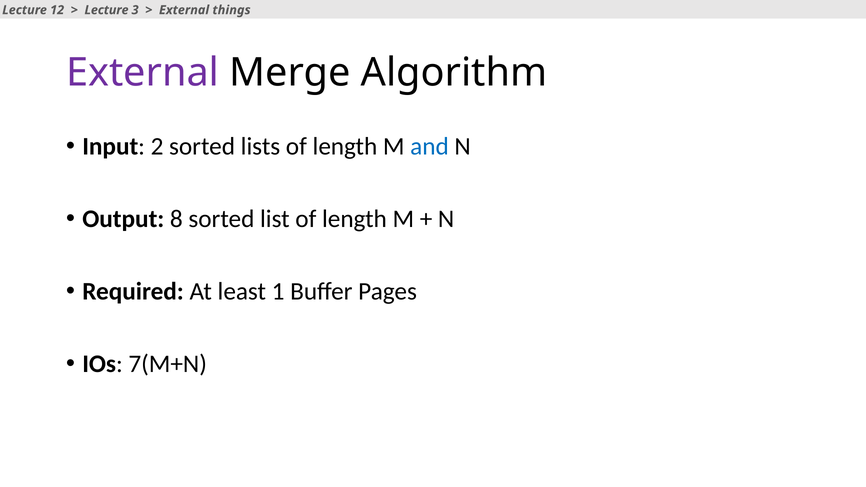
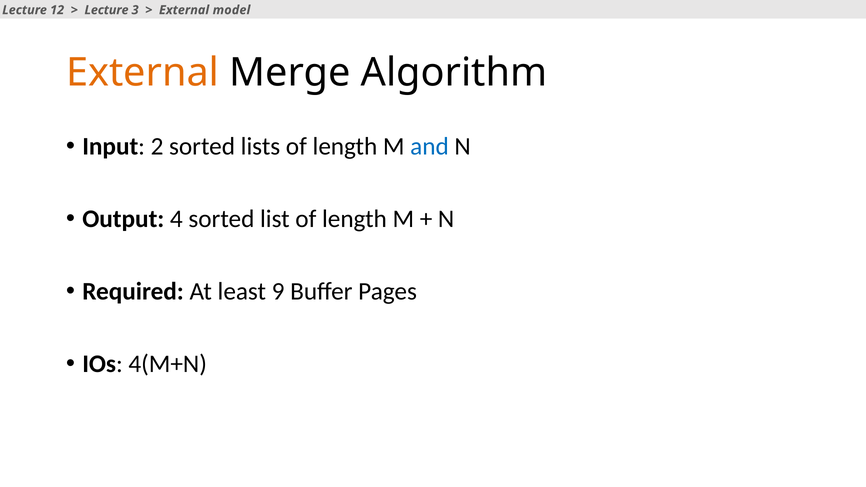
things: things -> model
External at (143, 73) colour: purple -> orange
8: 8 -> 4
1: 1 -> 9
7(M+N: 7(M+N -> 4(M+N
